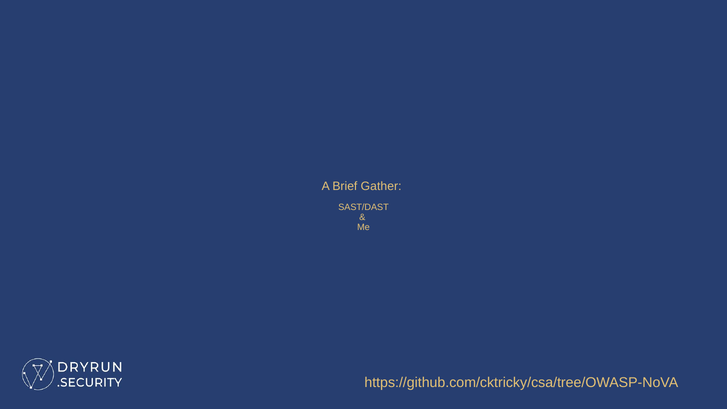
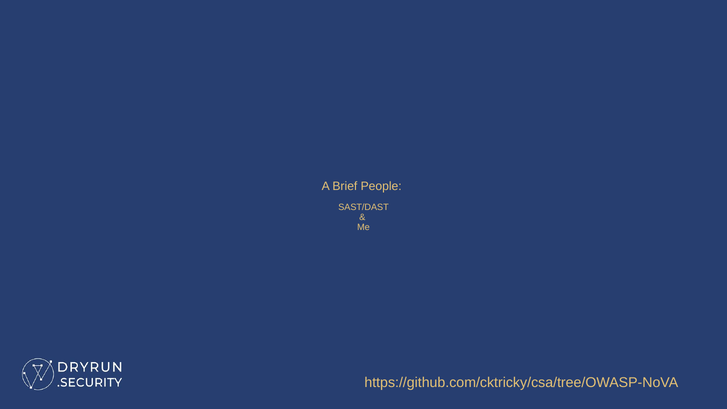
Gather: Gather -> People
